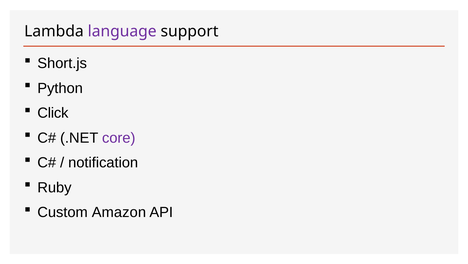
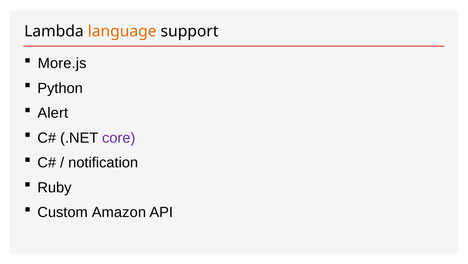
language colour: purple -> orange
Short.js: Short.js -> More.js
Click: Click -> Alert
